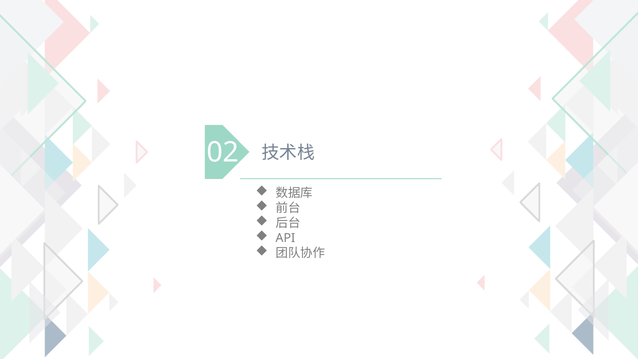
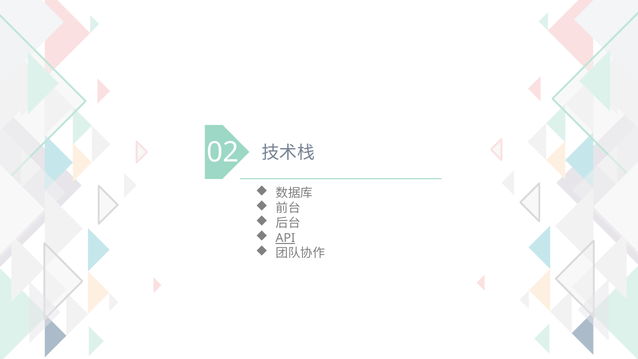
API underline: none -> present
